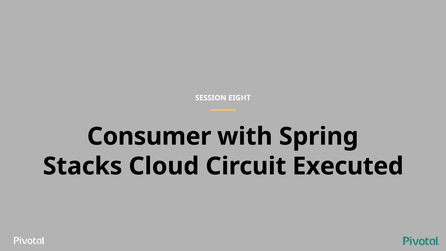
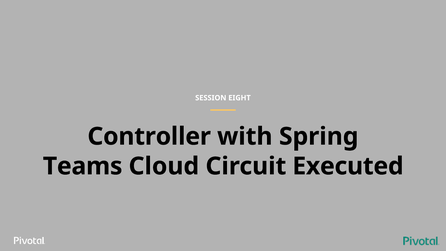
Consumer: Consumer -> Controller
Stacks: Stacks -> Teams
